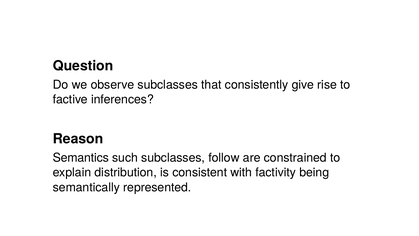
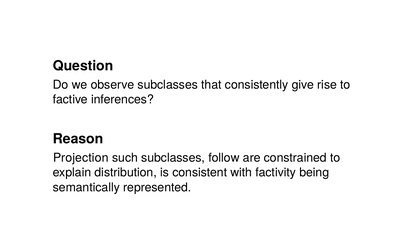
Semantics: Semantics -> Projection
